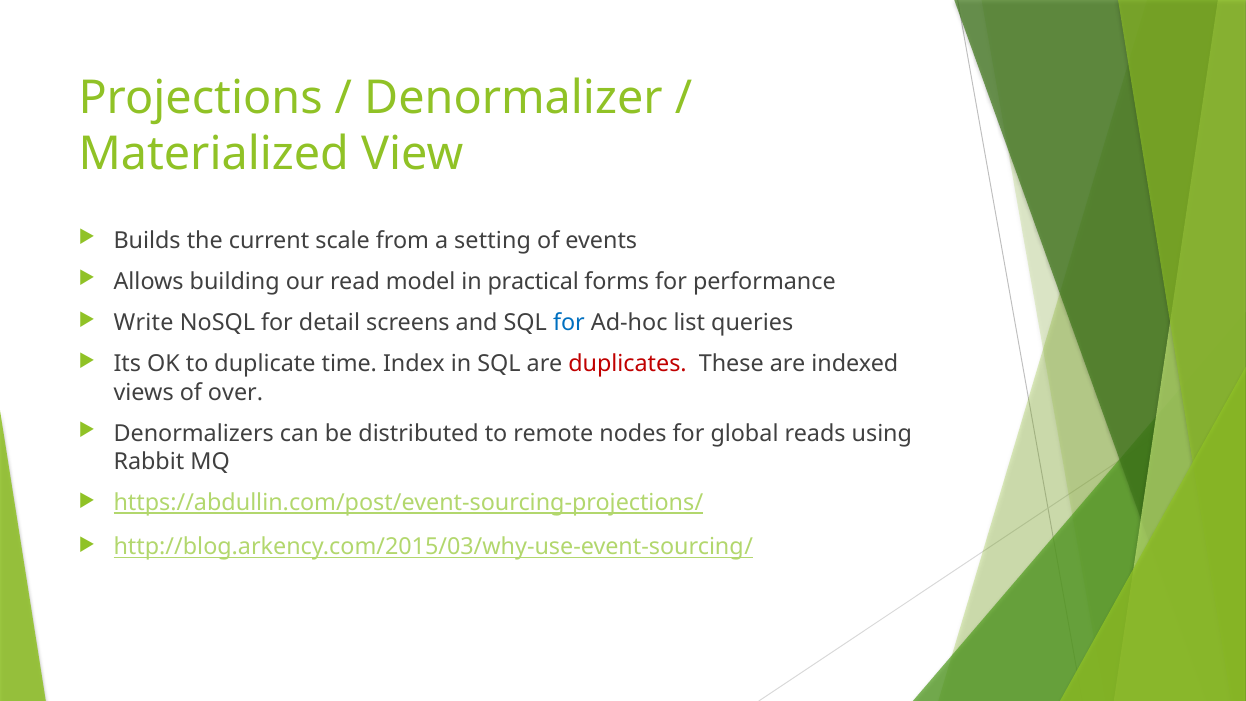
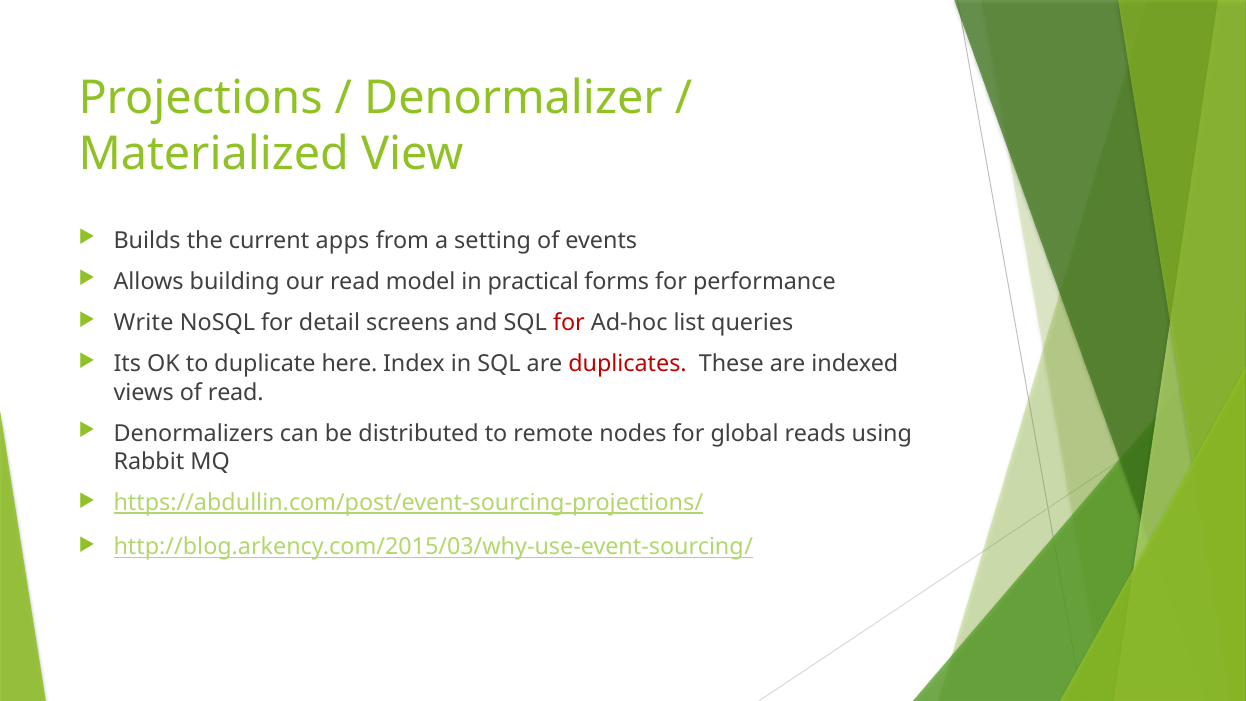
scale: scale -> apps
for at (569, 323) colour: blue -> red
time: time -> here
of over: over -> read
